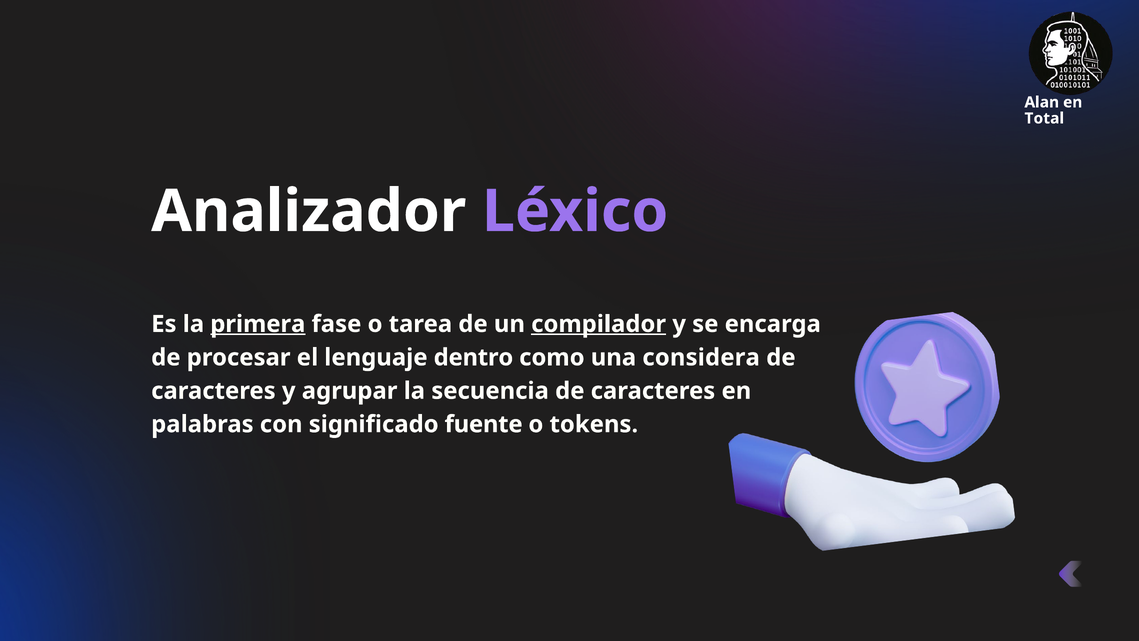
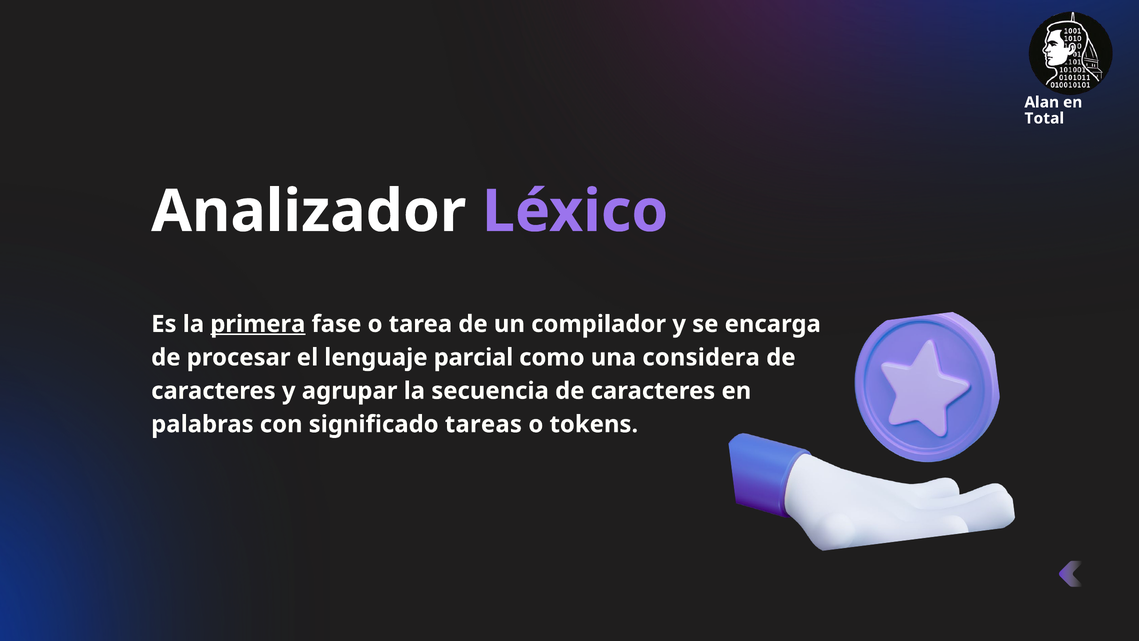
compilador underline: present -> none
dentro: dentro -> parcial
fuente: fuente -> tareas
